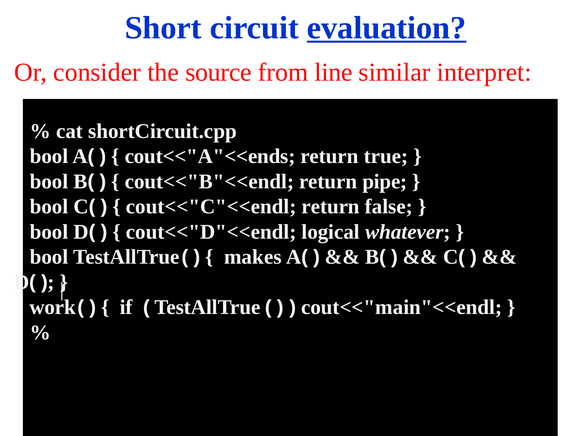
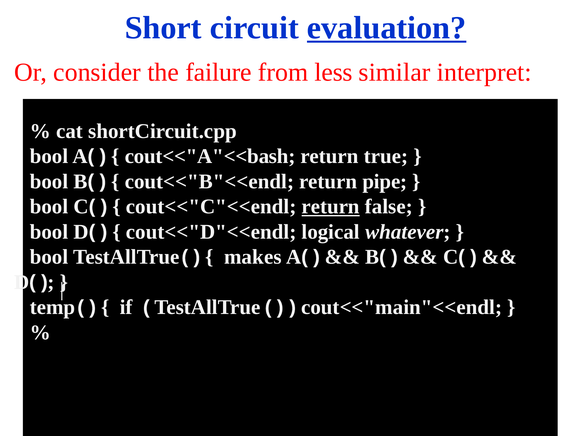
source: source -> failure
line: line -> less
cout<<"A"<<ends: cout<<"A"<<ends -> cout<<"A"<<bash
return at (331, 207) underline: none -> present
work: work -> temp
